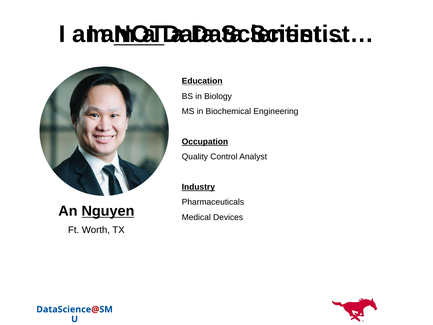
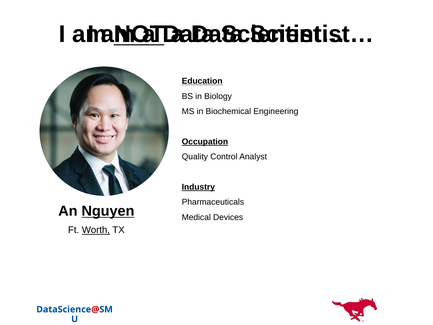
Worth underline: none -> present
